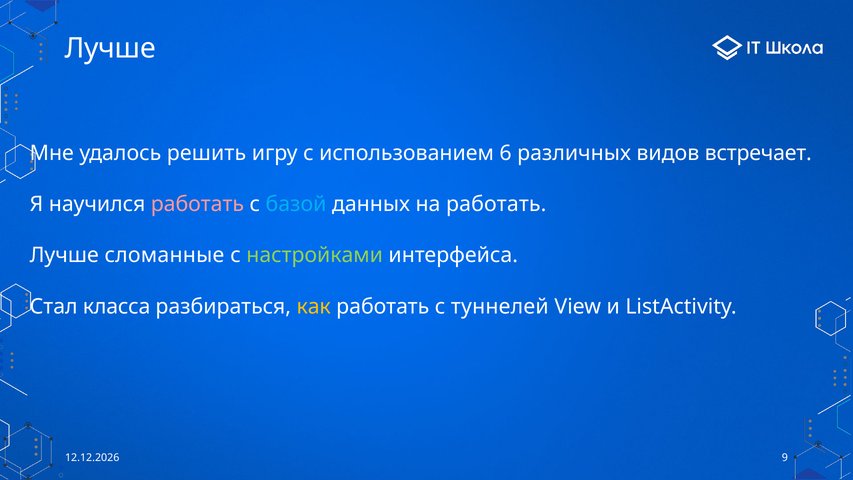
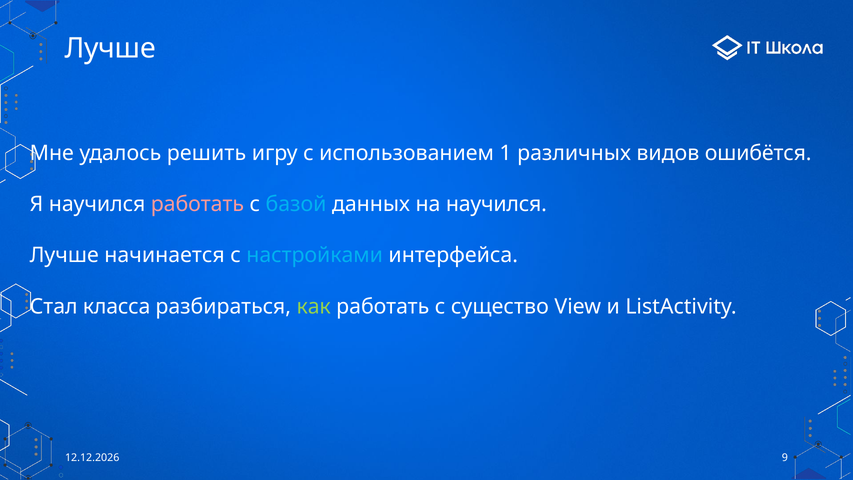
6: 6 -> 1
встречает: встречает -> ошибётся
на работать: работать -> научился
сломанные: сломанные -> начинается
настройками colour: light green -> light blue
как colour: yellow -> light green
туннелей: туннелей -> существо
